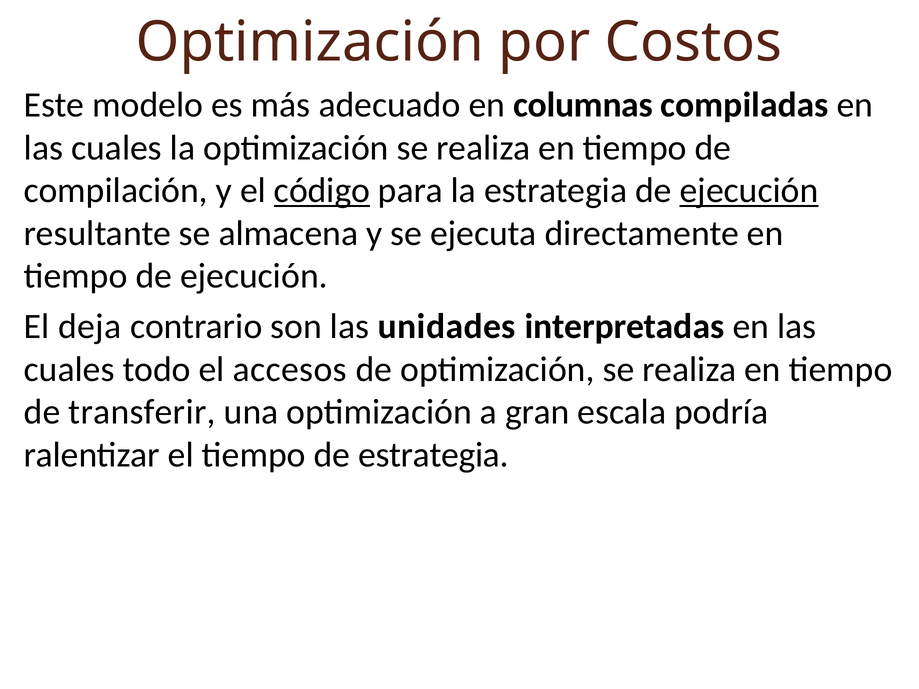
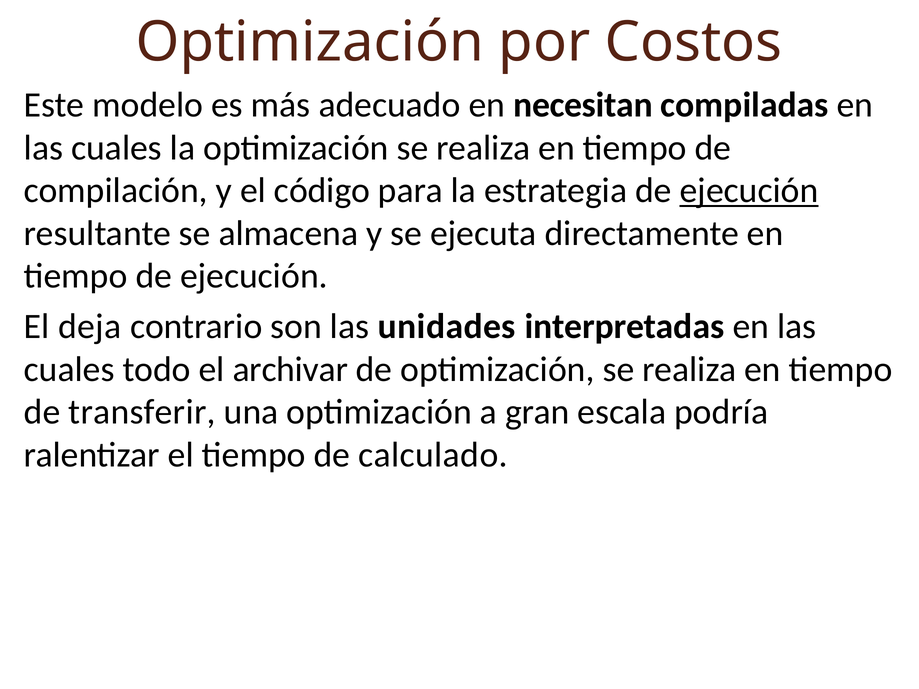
columnas: columnas -> necesitan
código underline: present -> none
accesos: accesos -> archivar
de estrategia: estrategia -> calculado
